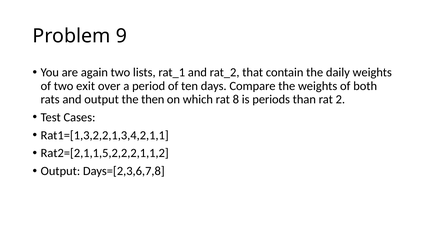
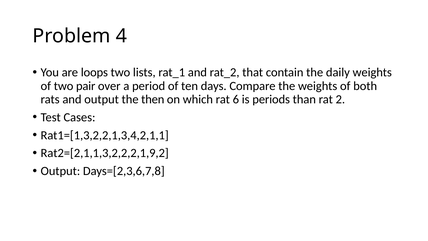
9: 9 -> 4
again: again -> loops
exit: exit -> pair
8: 8 -> 6
Rat2=[2,1,1,5,2,2,2,1,1,2: Rat2=[2,1,1,5,2,2,2,1,1,2 -> Rat2=[2,1,1,3,2,2,2,1,9,2
